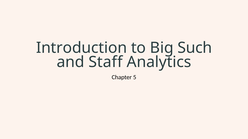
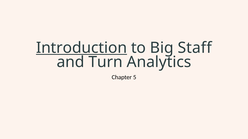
Introduction underline: none -> present
Such: Such -> Staff
Staff: Staff -> Turn
